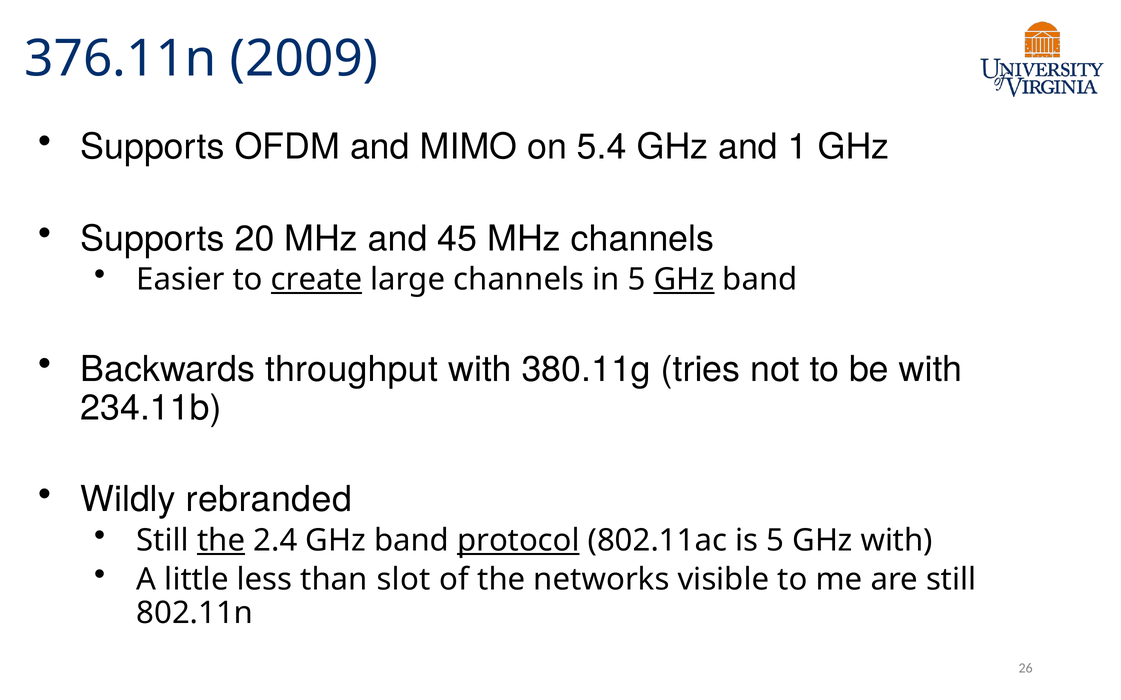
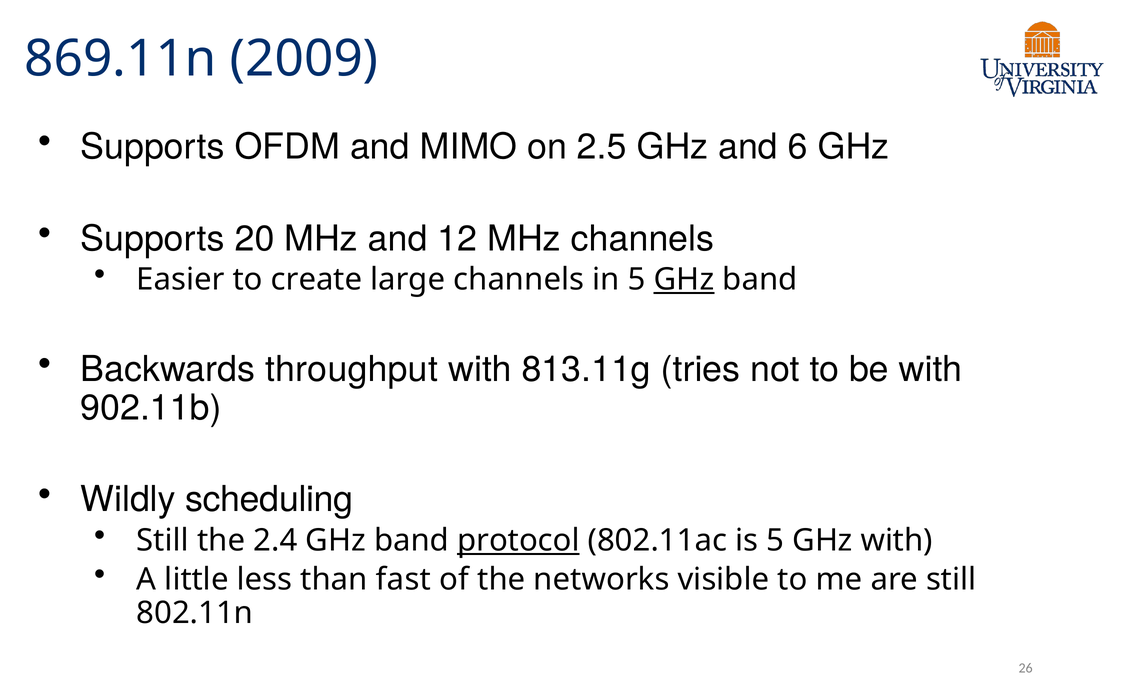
376.11n: 376.11n -> 869.11n
5.4: 5.4 -> 2.5
1: 1 -> 6
45: 45 -> 12
create underline: present -> none
380.11g: 380.11g -> 813.11g
234.11b: 234.11b -> 902.11b
rebranded: rebranded -> scheduling
the at (221, 541) underline: present -> none
slot: slot -> fast
